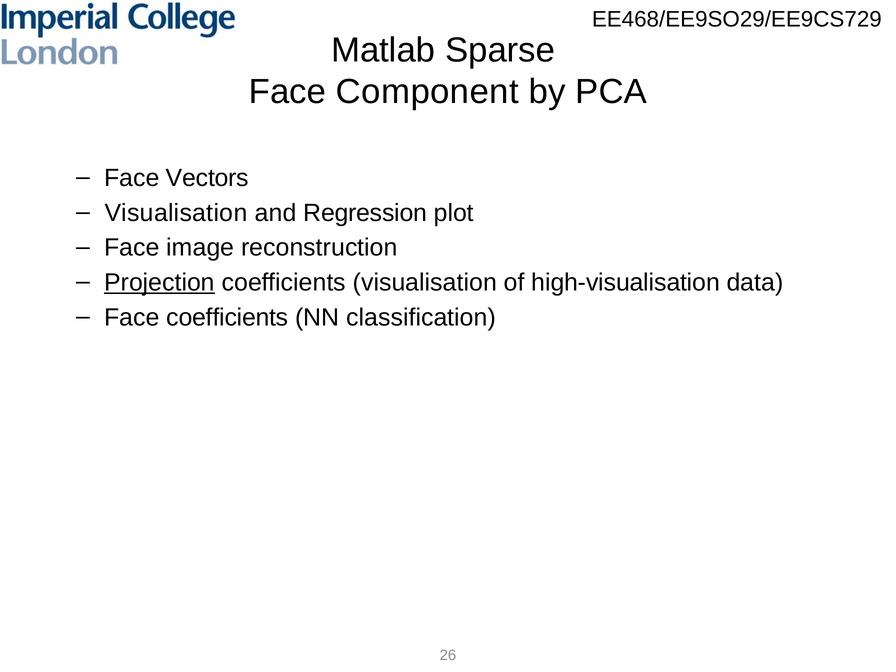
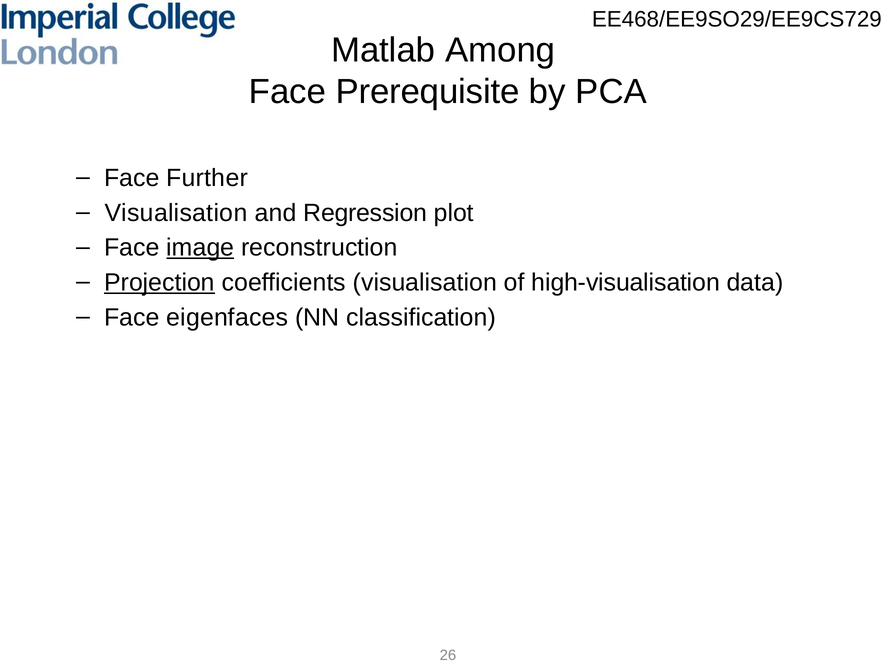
Sparse: Sparse -> Among
Component: Component -> Prerequisite
Vectors: Vectors -> Further
image underline: none -> present
Face coefficients: coefficients -> eigenfaces
